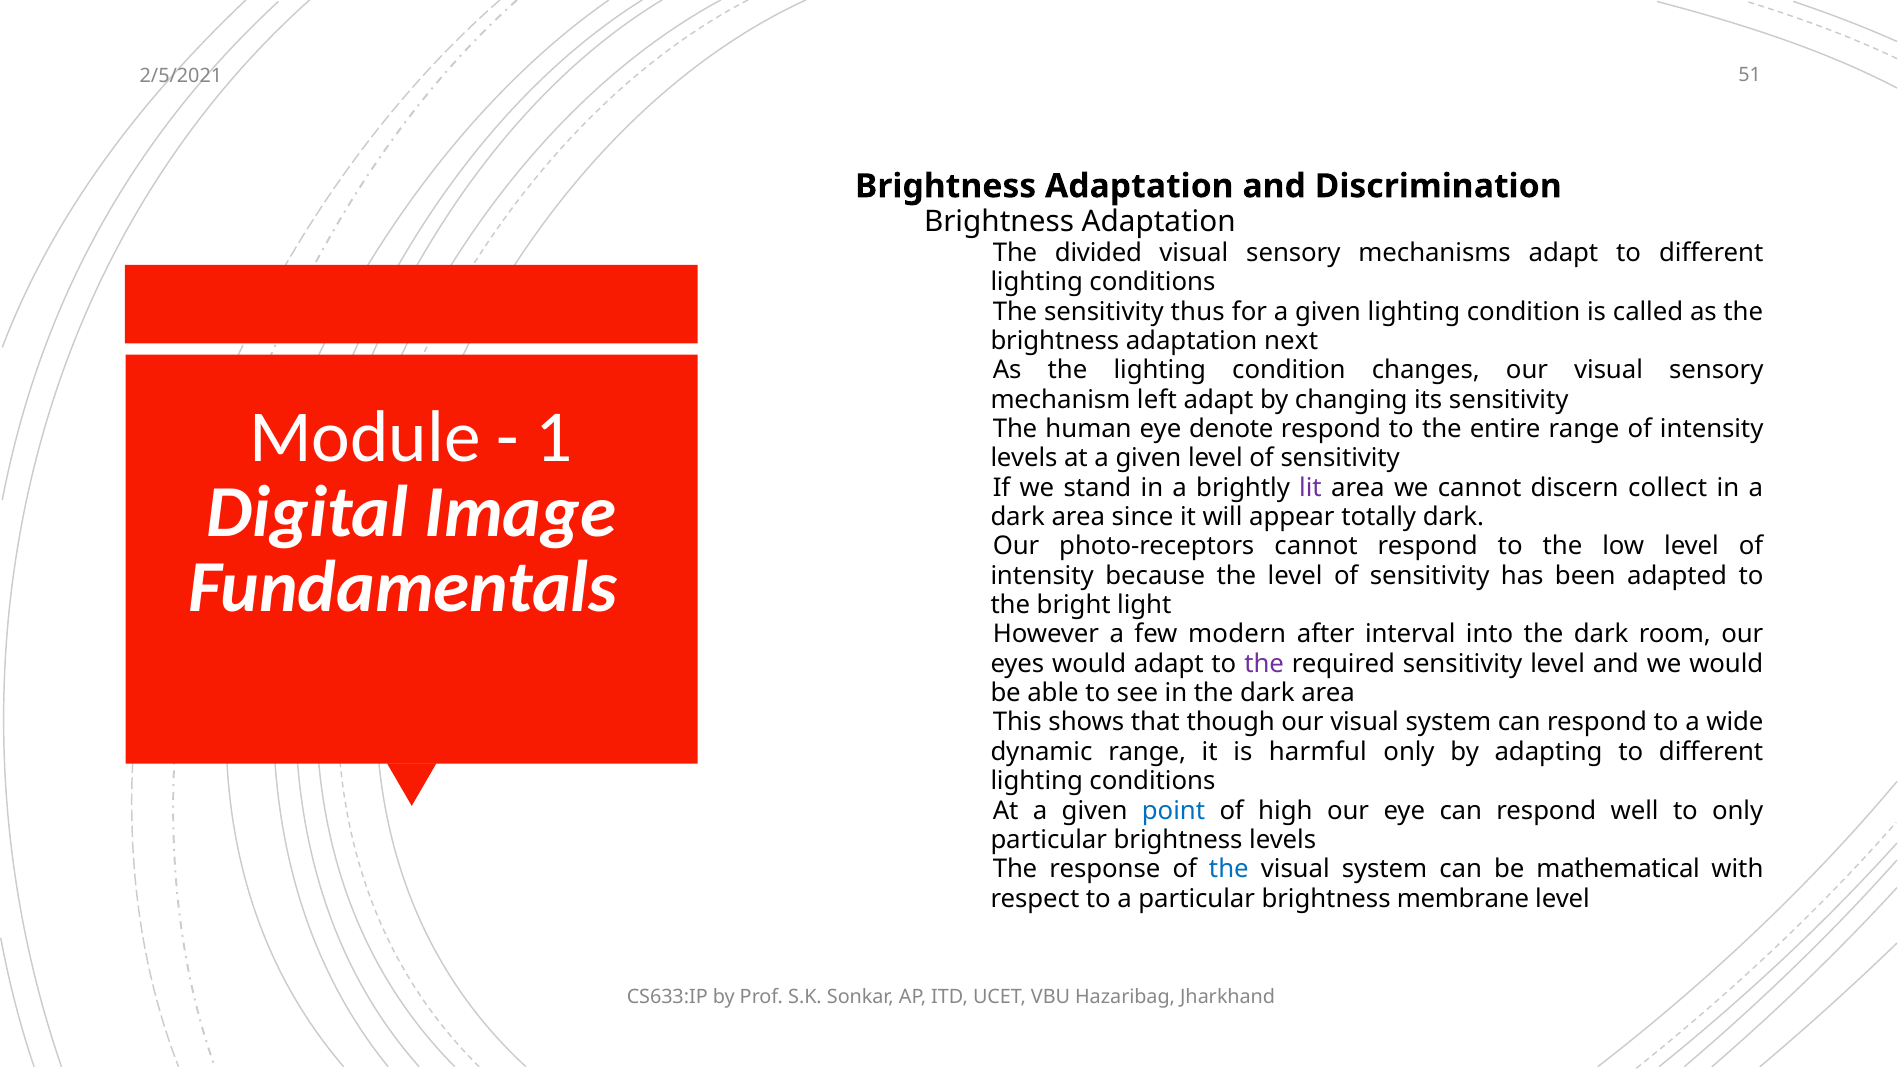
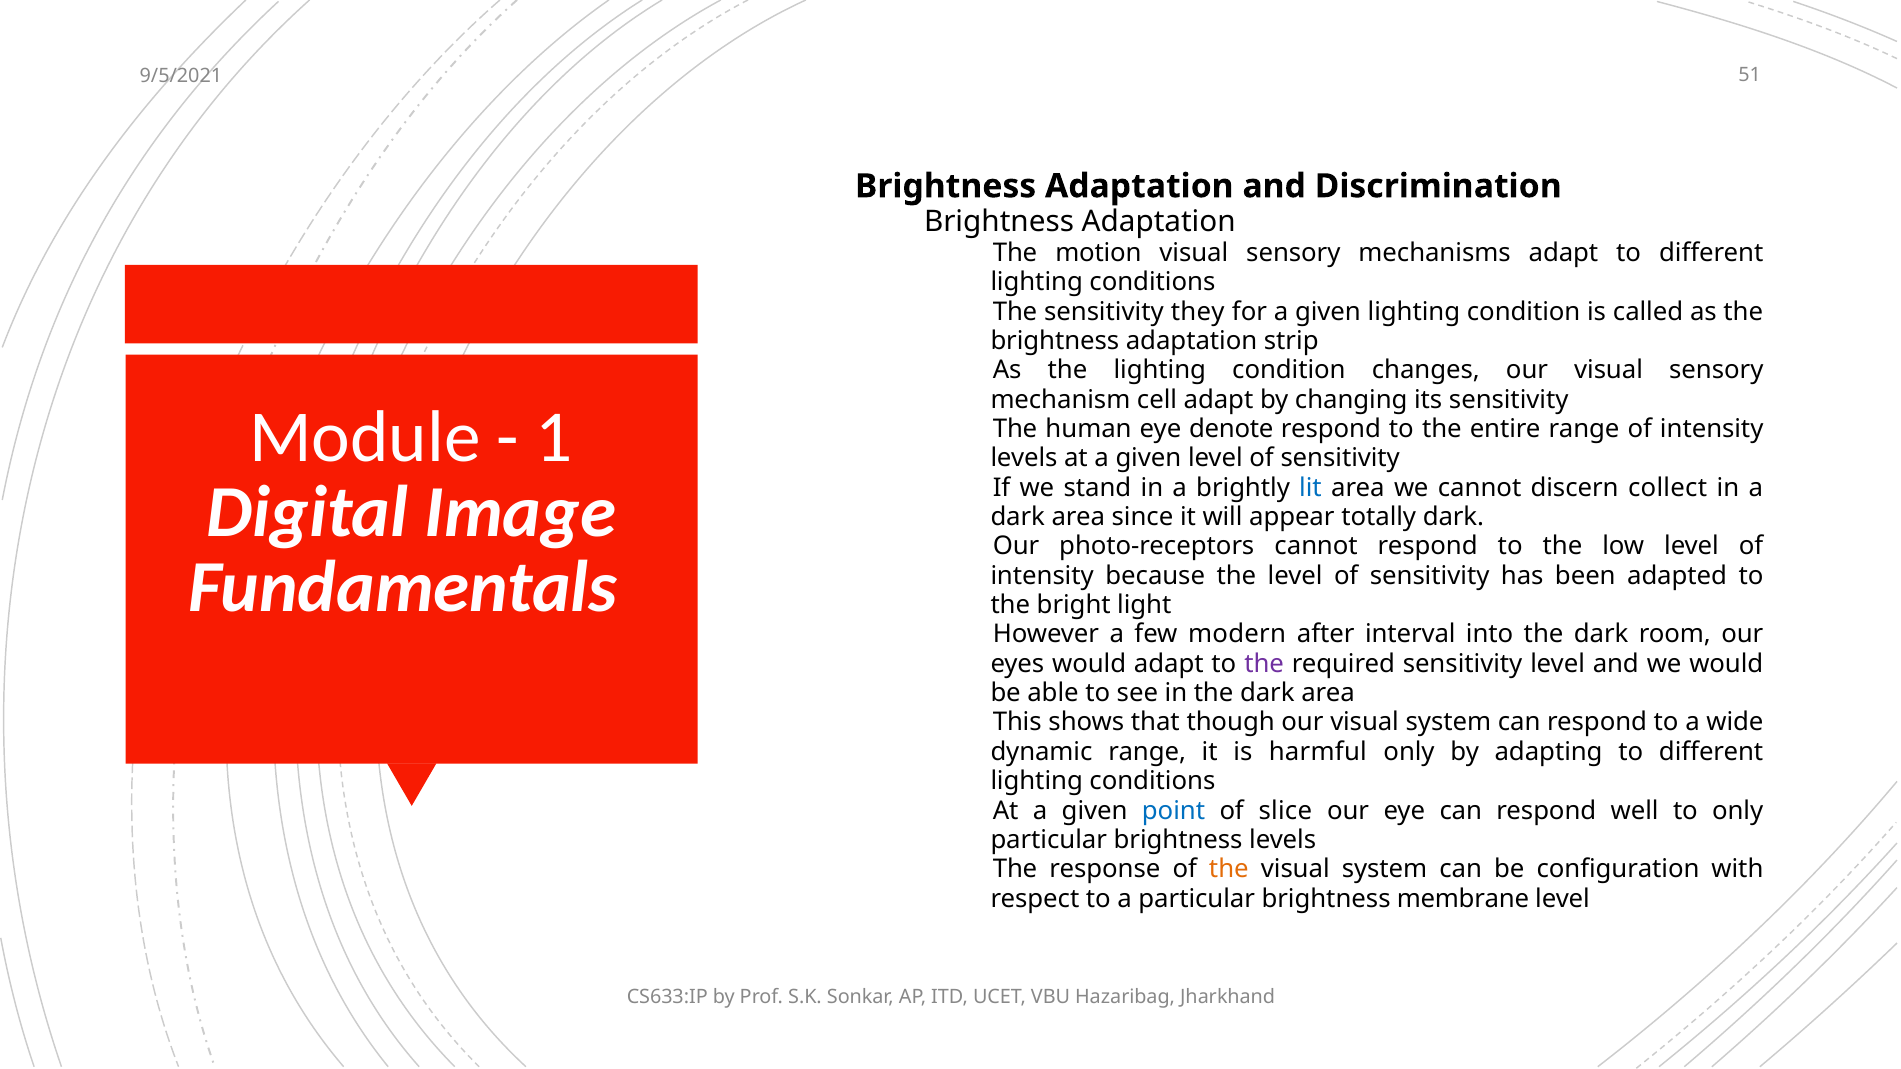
2/5/2021: 2/5/2021 -> 9/5/2021
divided: divided -> motion
thus: thus -> they
next: next -> strip
left: left -> cell
lit colour: purple -> blue
high: high -> slice
the at (1229, 869) colour: blue -> orange
mathematical: mathematical -> configuration
